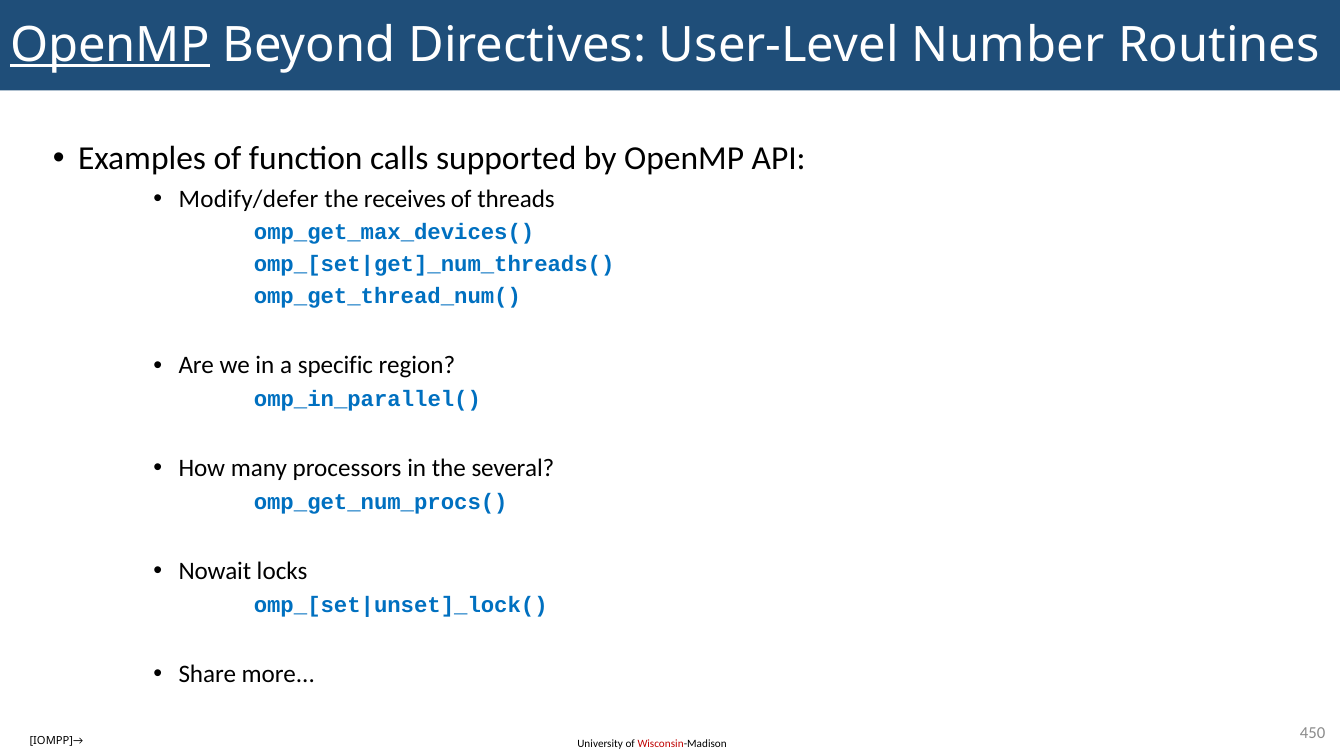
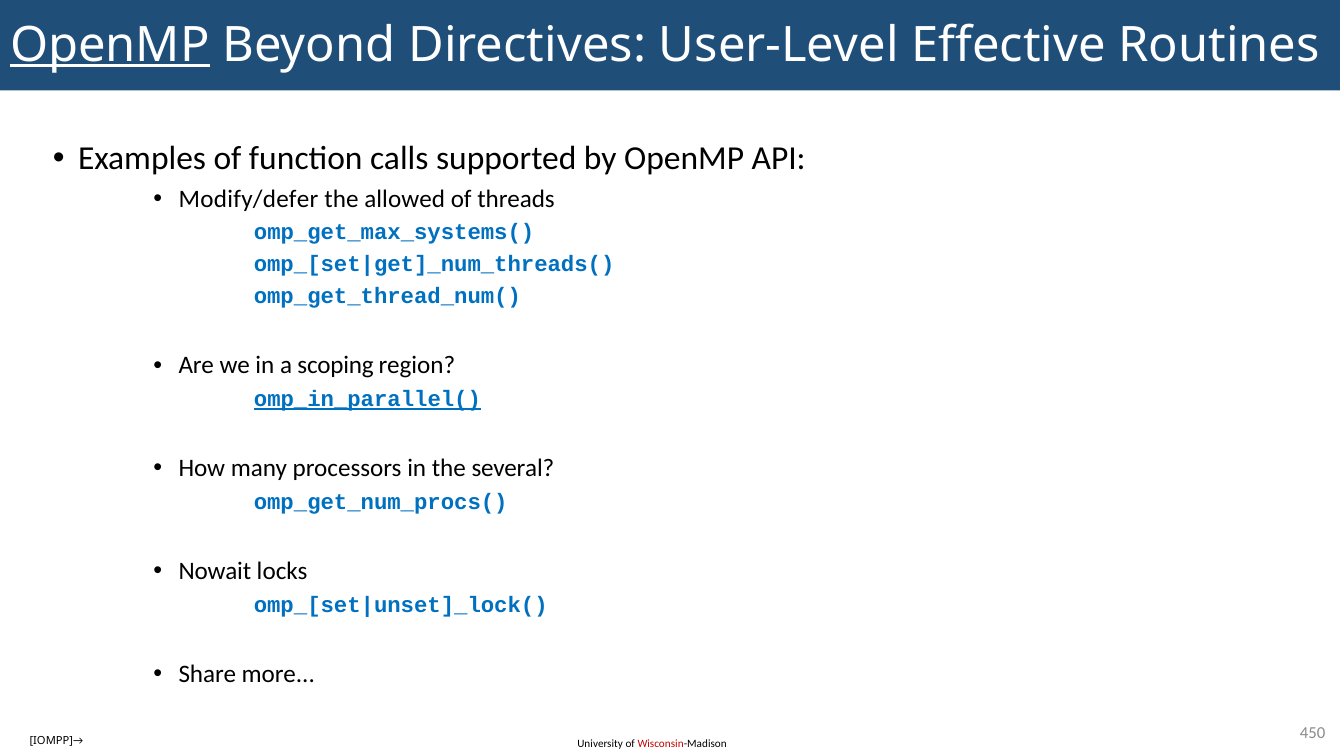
Number: Number -> Effective
receives: receives -> allowed
omp_get_max_devices(: omp_get_max_devices( -> omp_get_max_systems(
specific: specific -> scoping
omp_in_parallel( underline: none -> present
